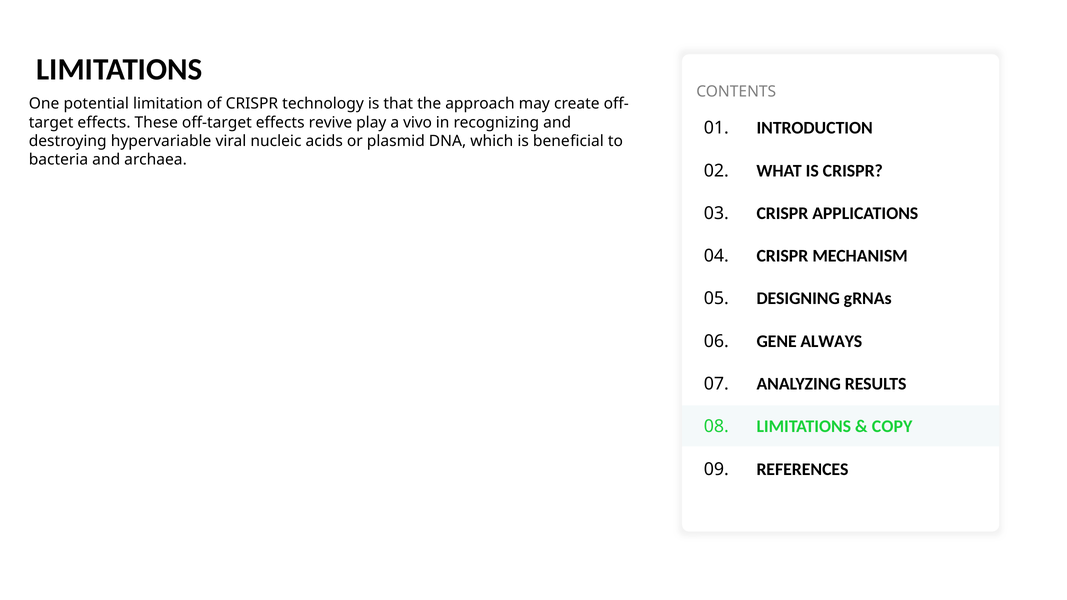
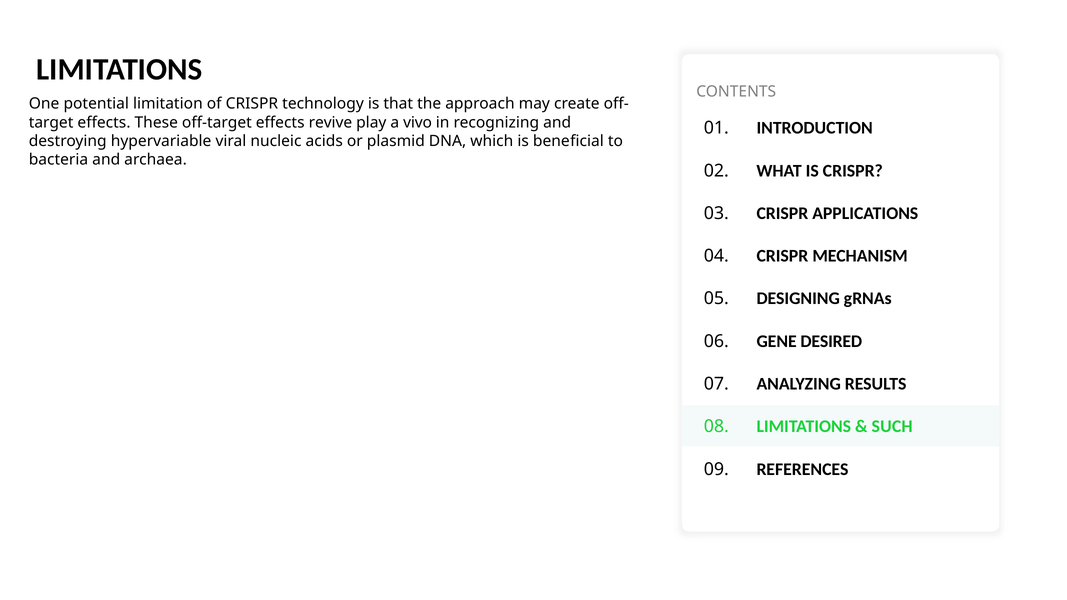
ALWAYS: ALWAYS -> DESIRED
COPY: COPY -> SUCH
